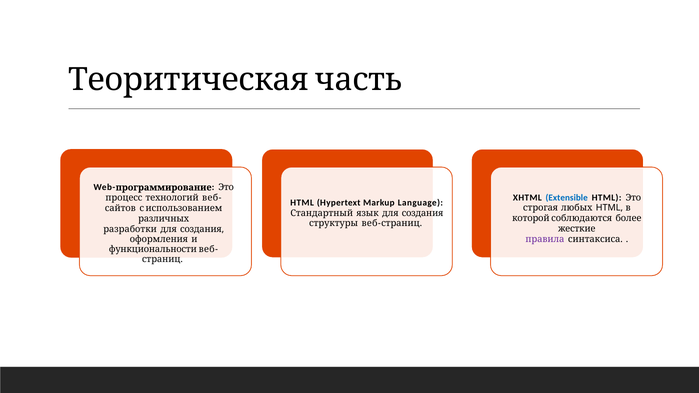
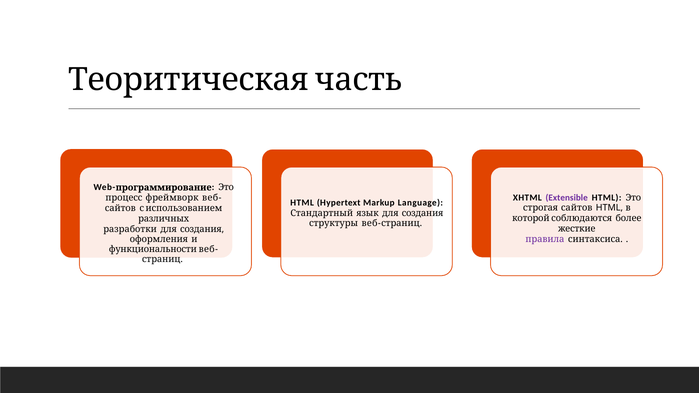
Extensible colour: blue -> purple
технологий: технологий -> фреймворк
строгая любых: любых -> сайтов
